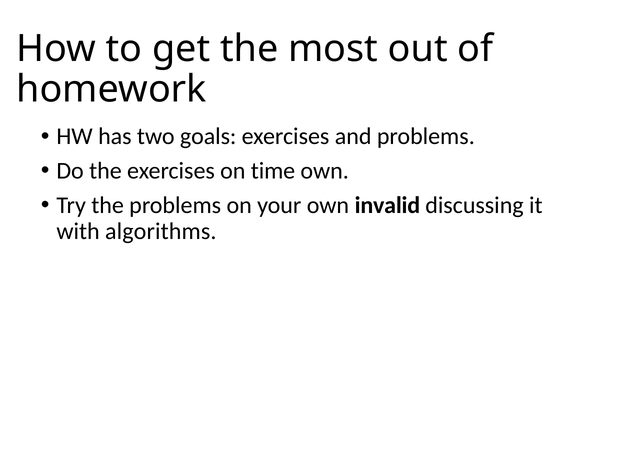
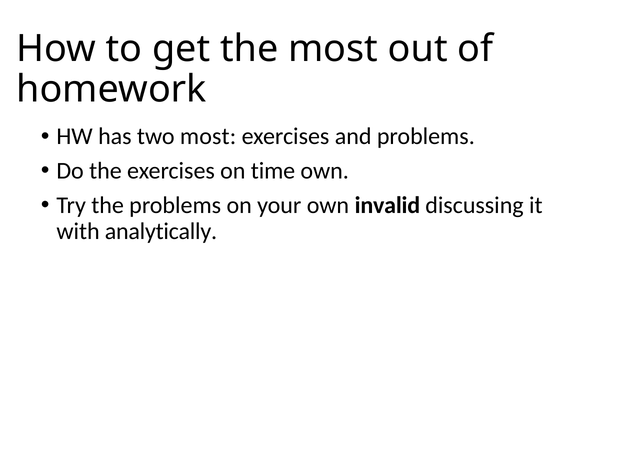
two goals: goals -> most
algorithms: algorithms -> analytically
